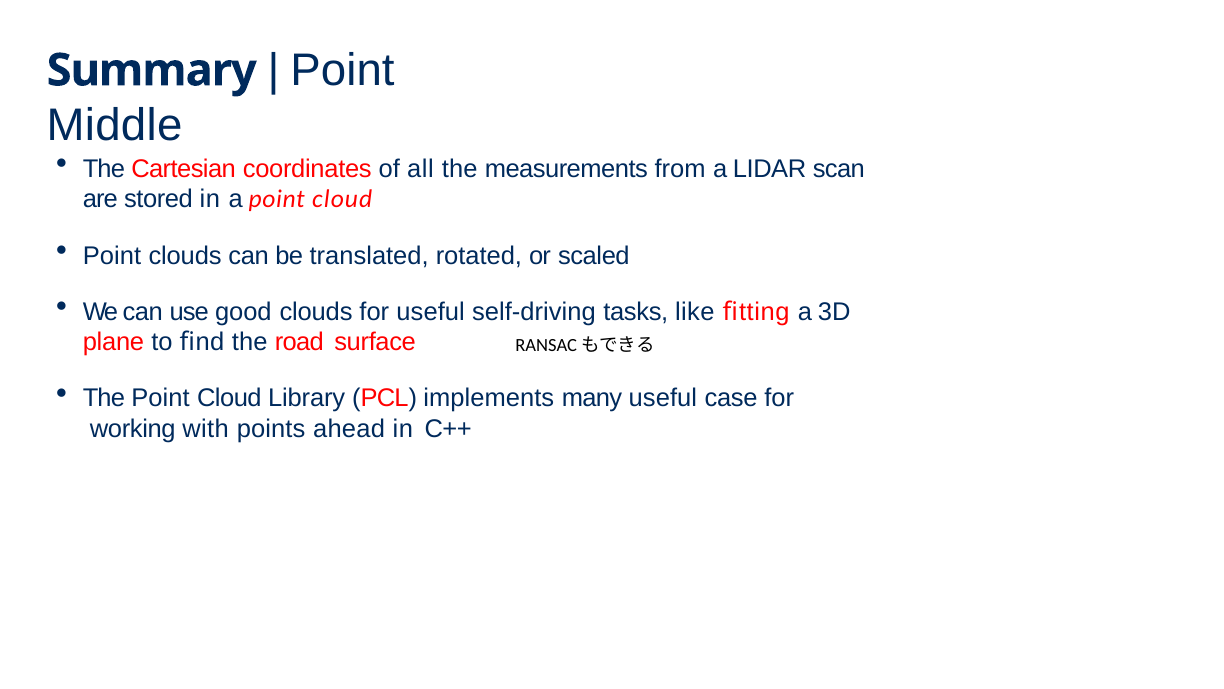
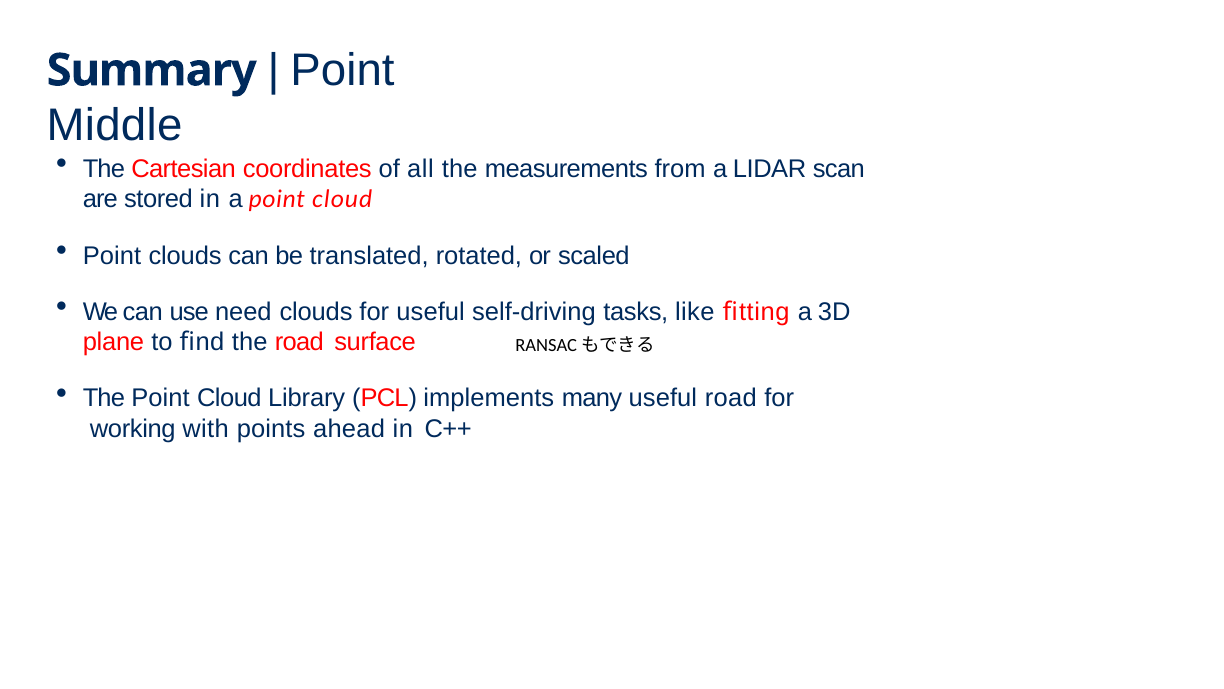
good: good -> need
useful case: case -> road
